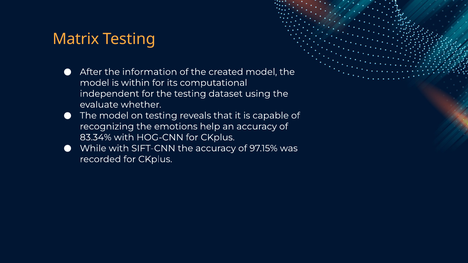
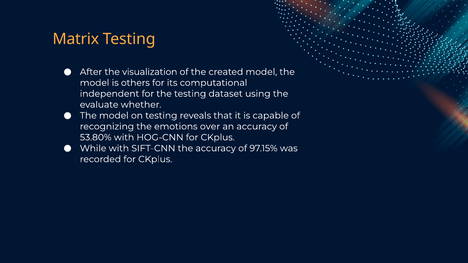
information: information -> visualization
within: within -> others
help: help -> over
83.34%: 83.34% -> 53.80%
